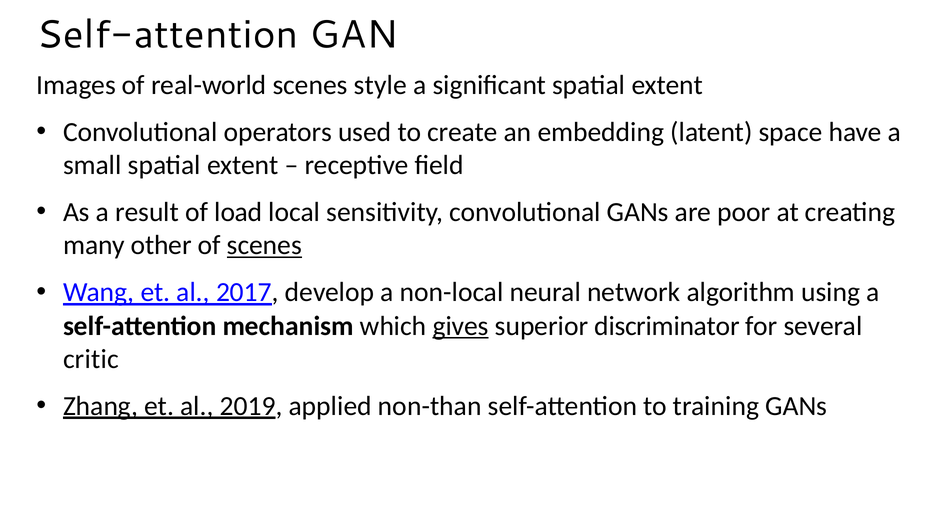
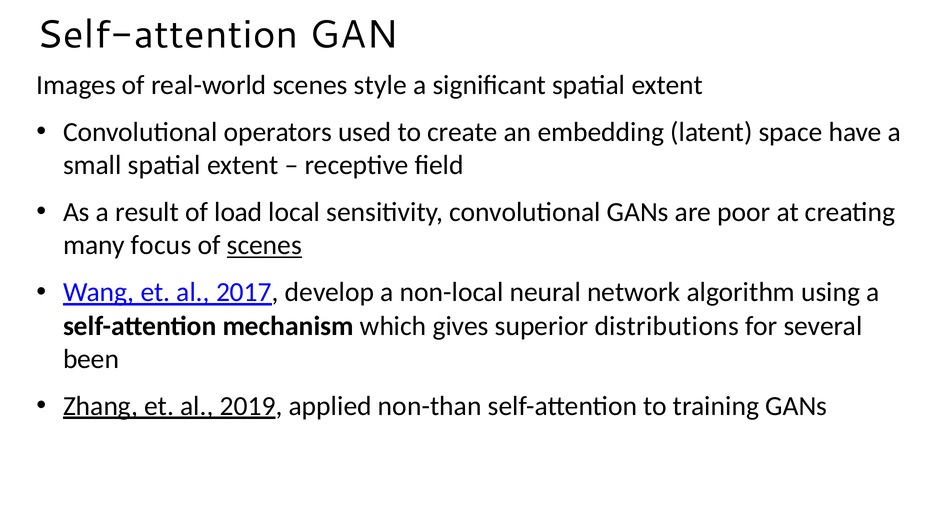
other: other -> focus
gives underline: present -> none
discriminator: discriminator -> distributions
critic: critic -> been
